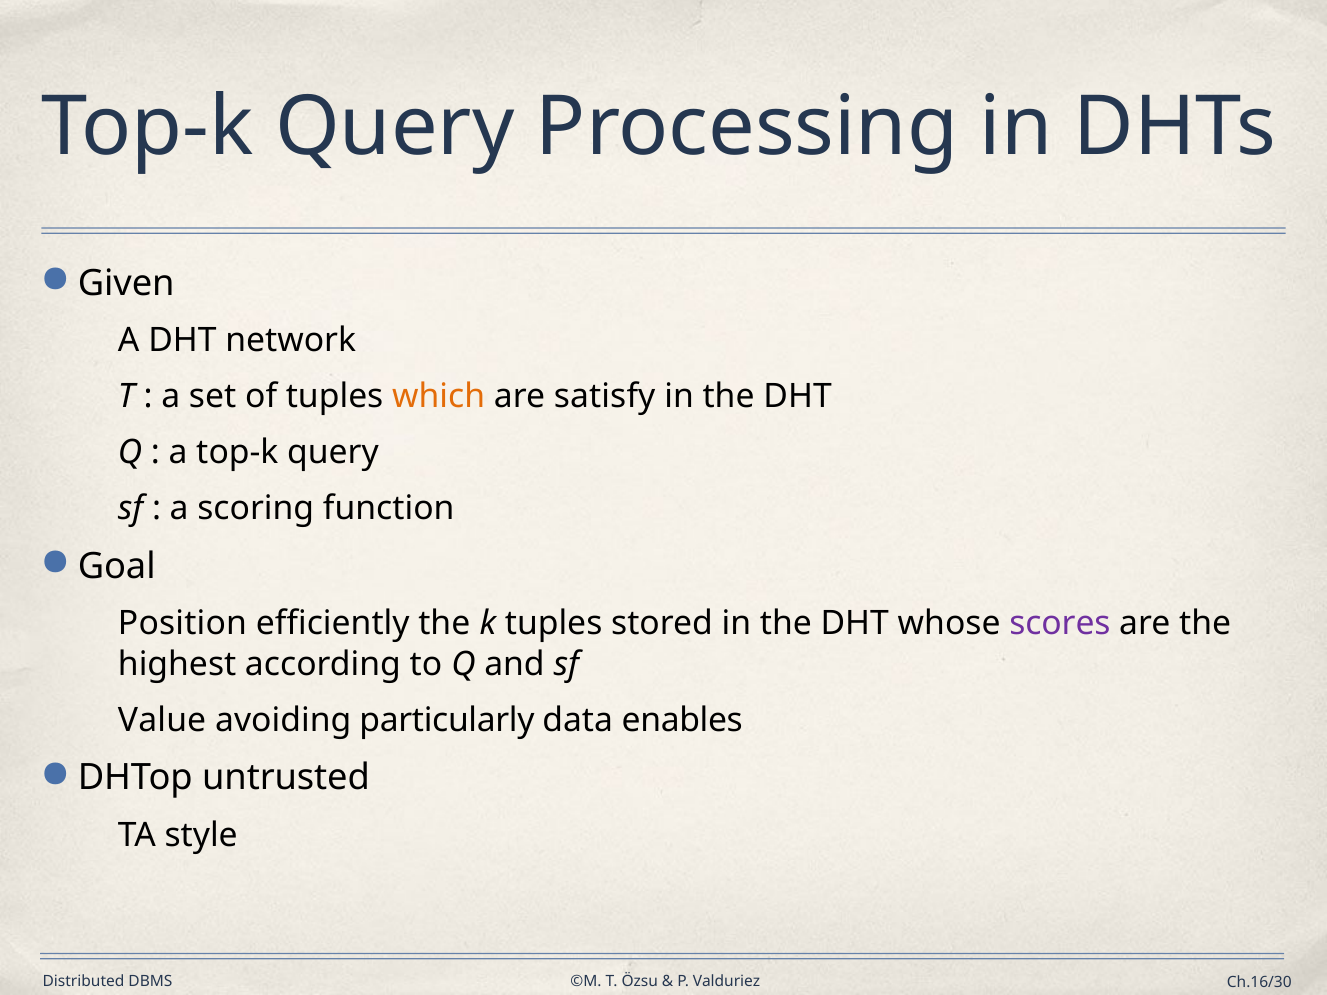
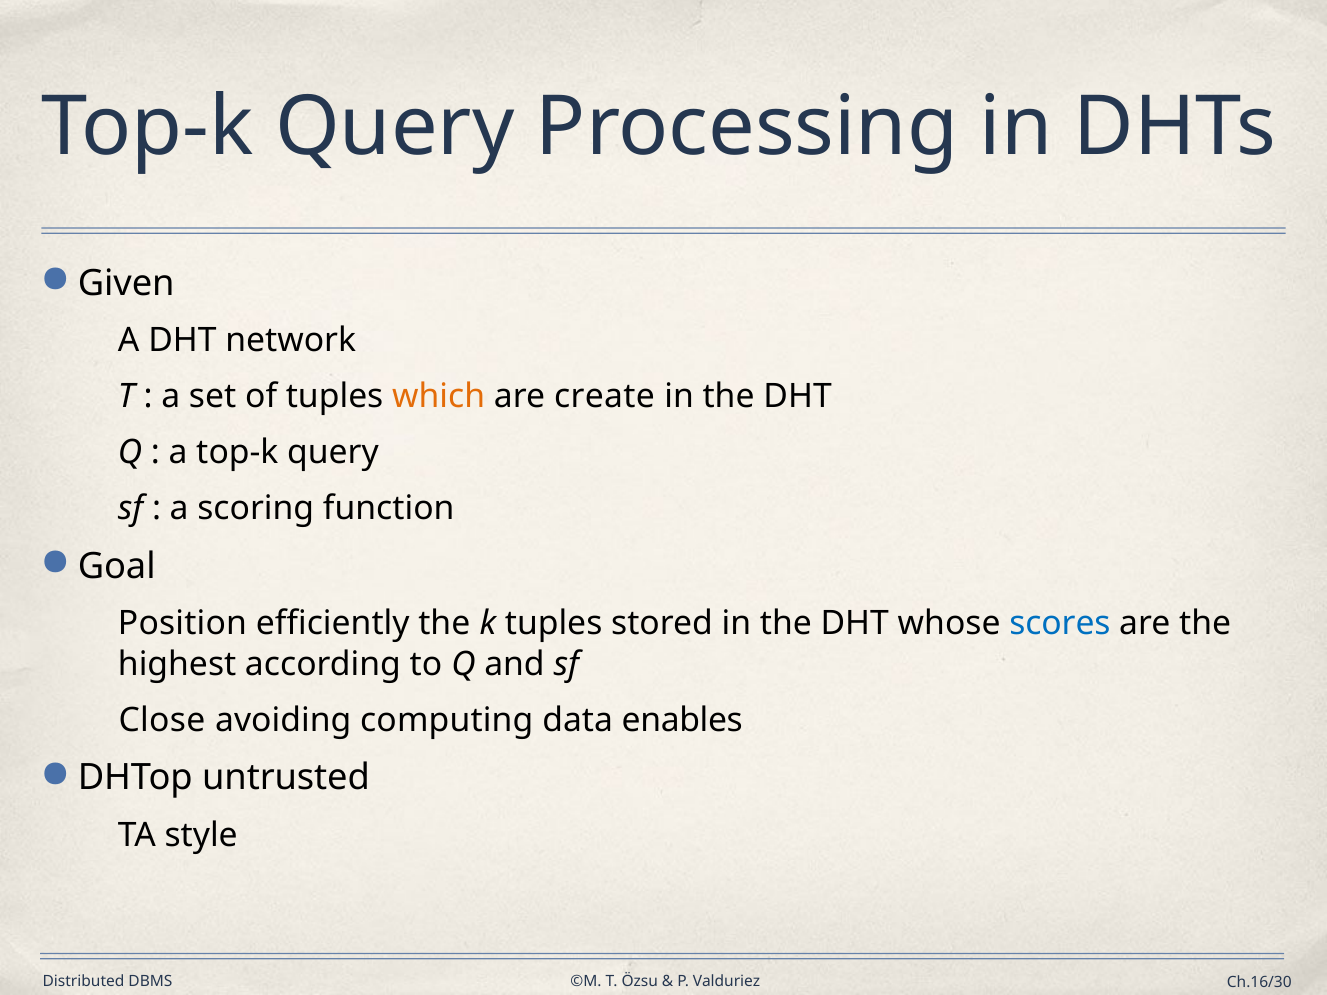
satisfy: satisfy -> create
scores colour: purple -> blue
Value: Value -> Close
particularly: particularly -> computing
